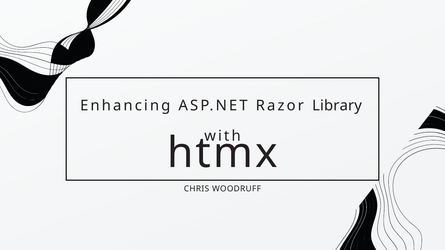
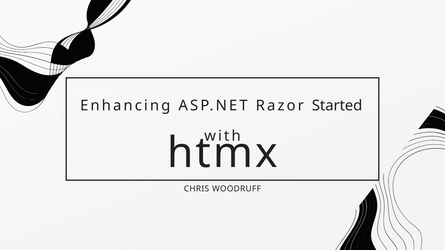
Library: Library -> Started
